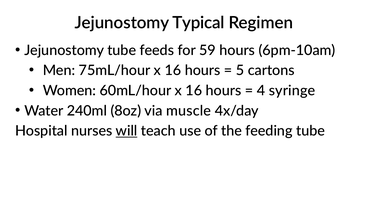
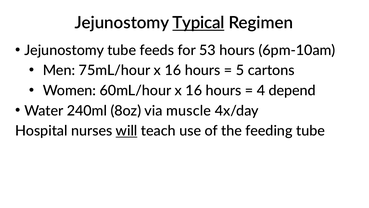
Typical underline: none -> present
59: 59 -> 53
syringe: syringe -> depend
